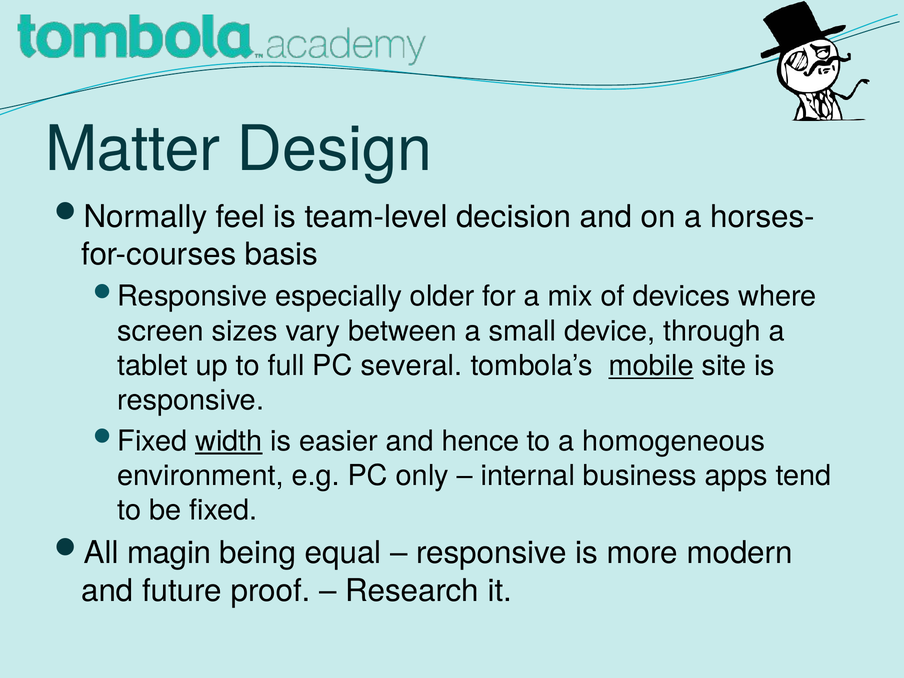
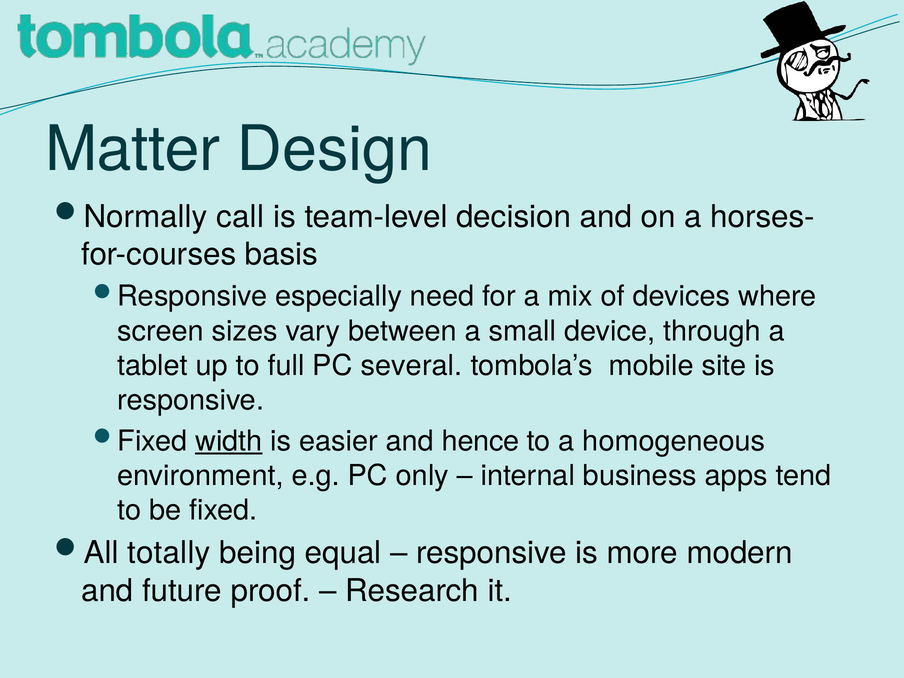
feel: feel -> call
older: older -> need
mobile underline: present -> none
magin: magin -> totally
